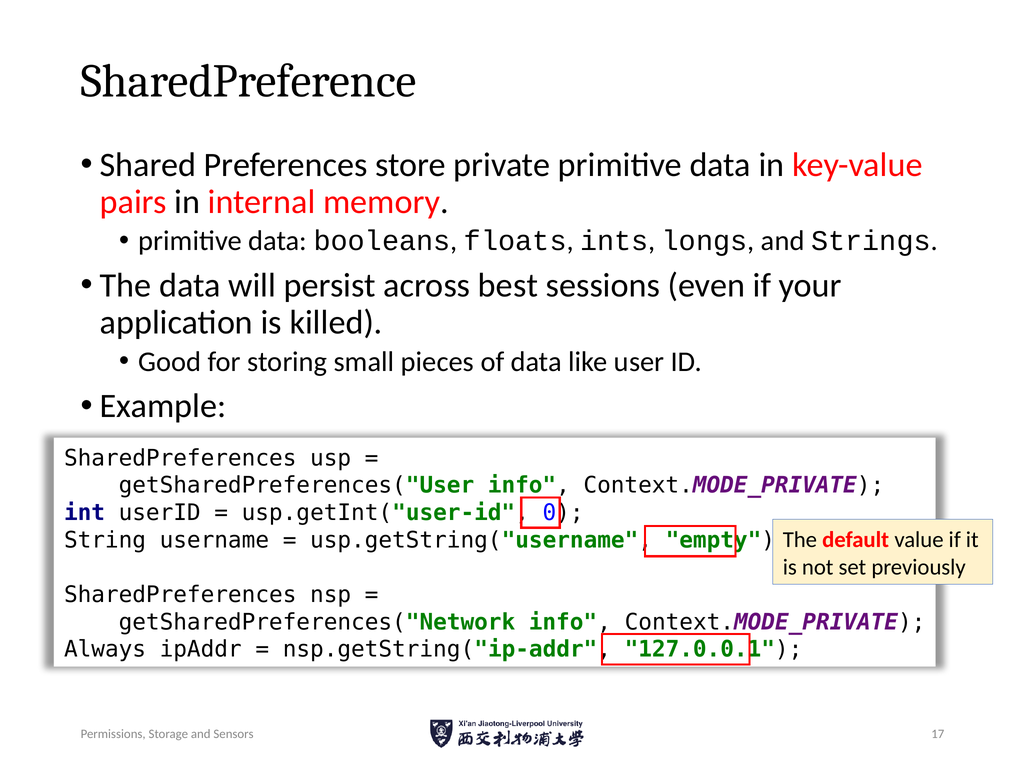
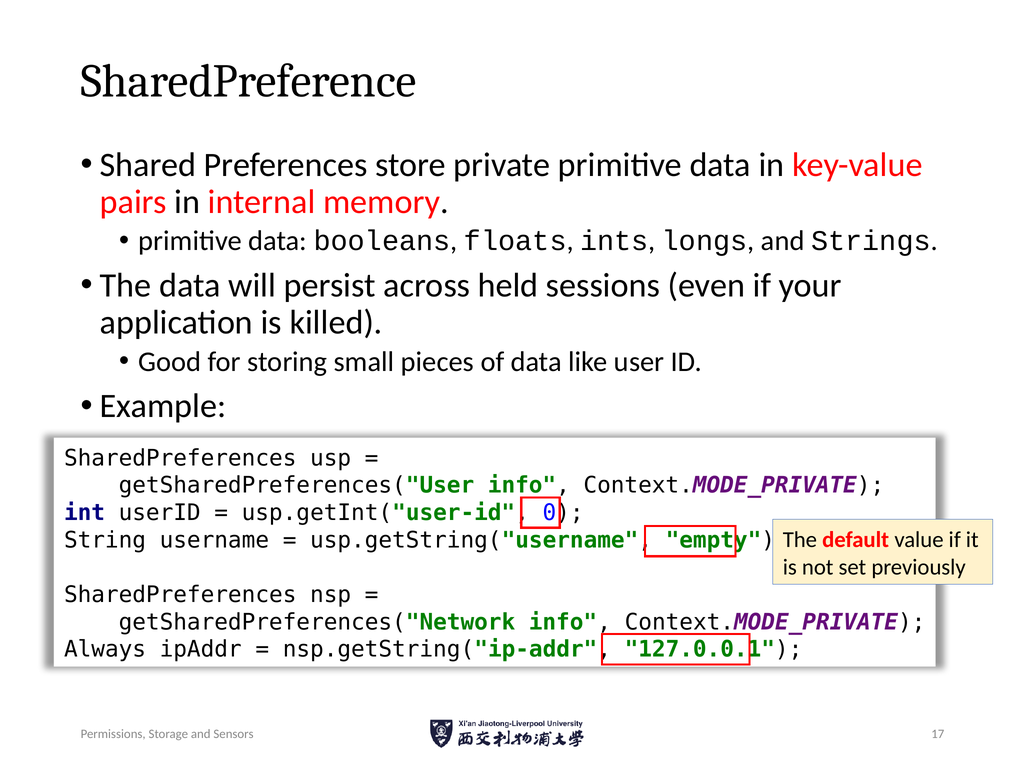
best: best -> held
